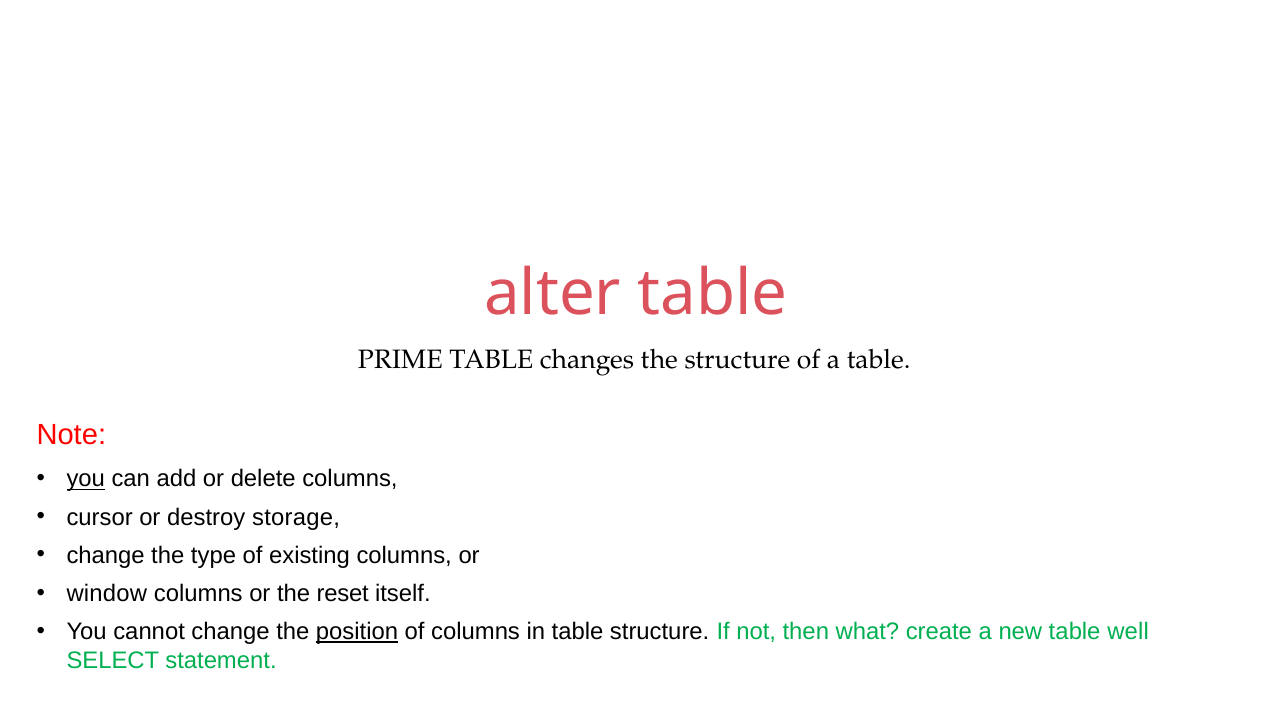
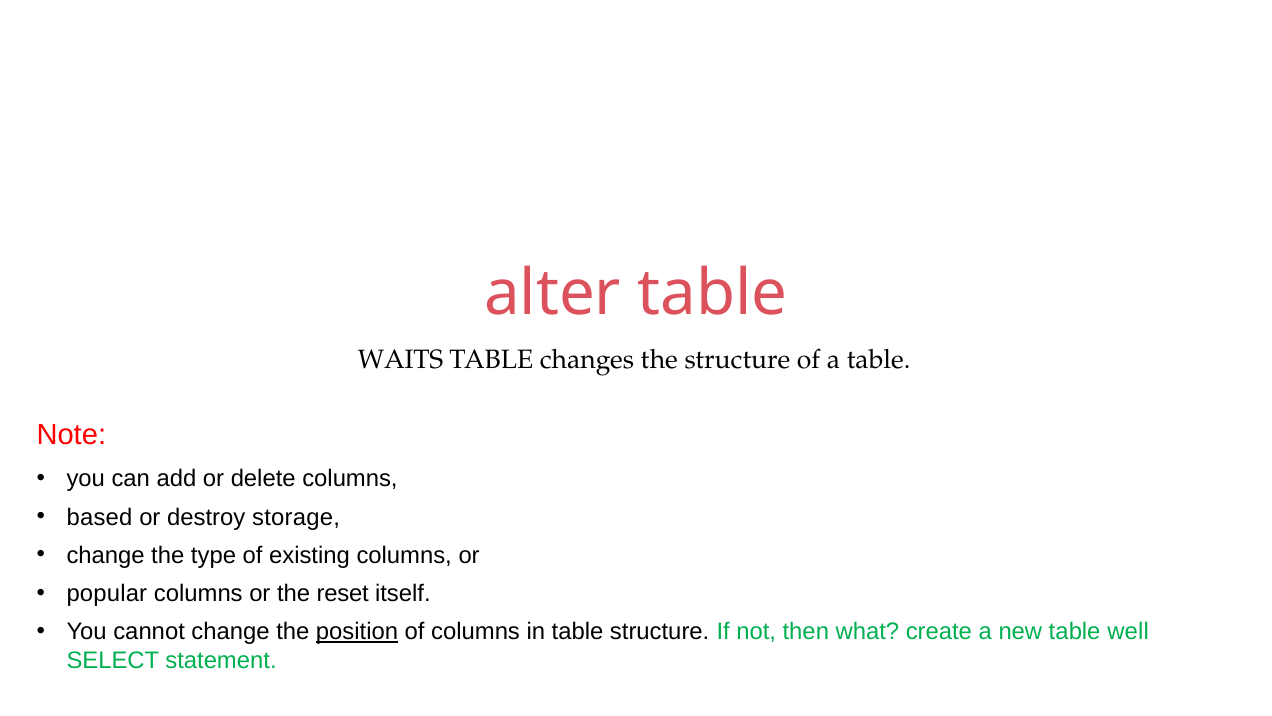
PRIME: PRIME -> WAITS
you at (86, 479) underline: present -> none
cursor: cursor -> based
window: window -> popular
